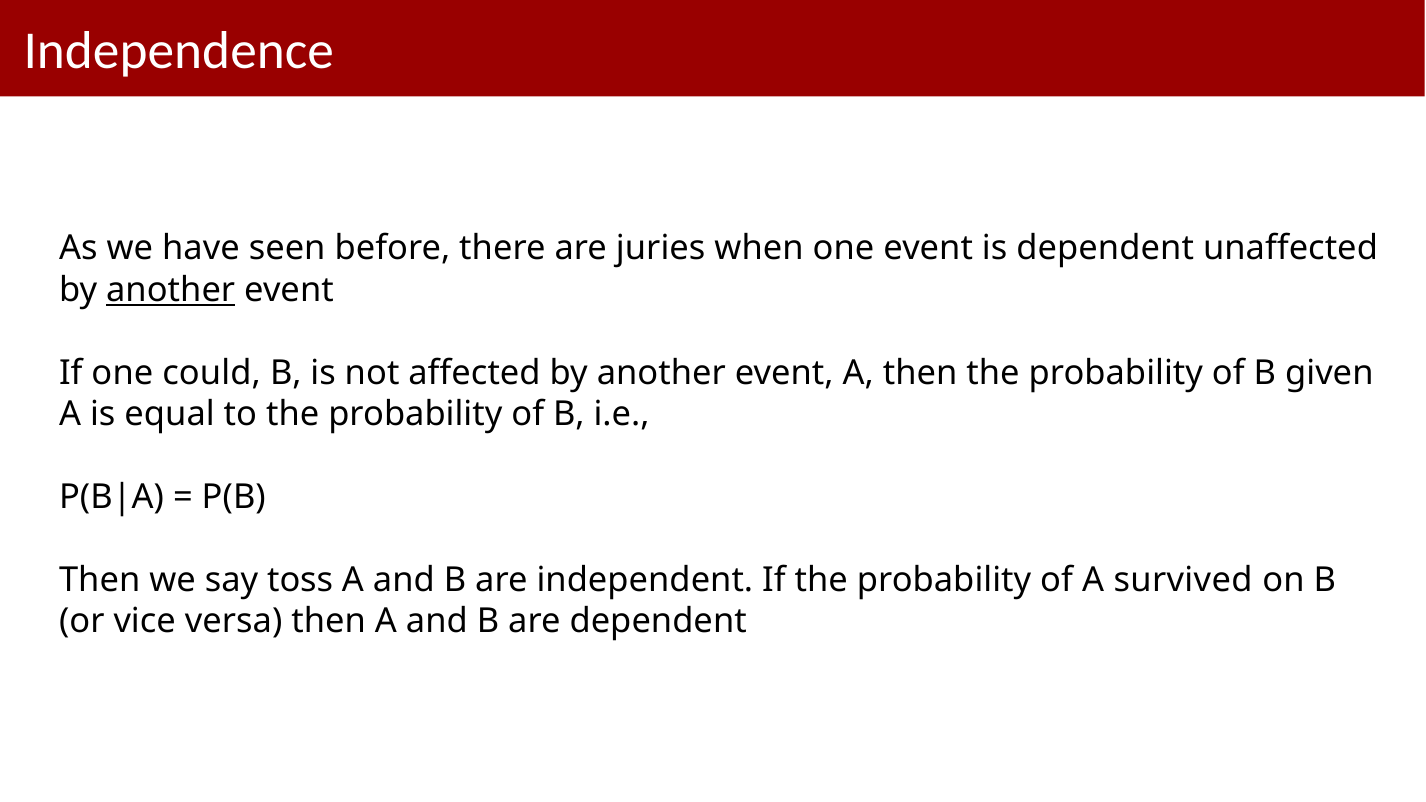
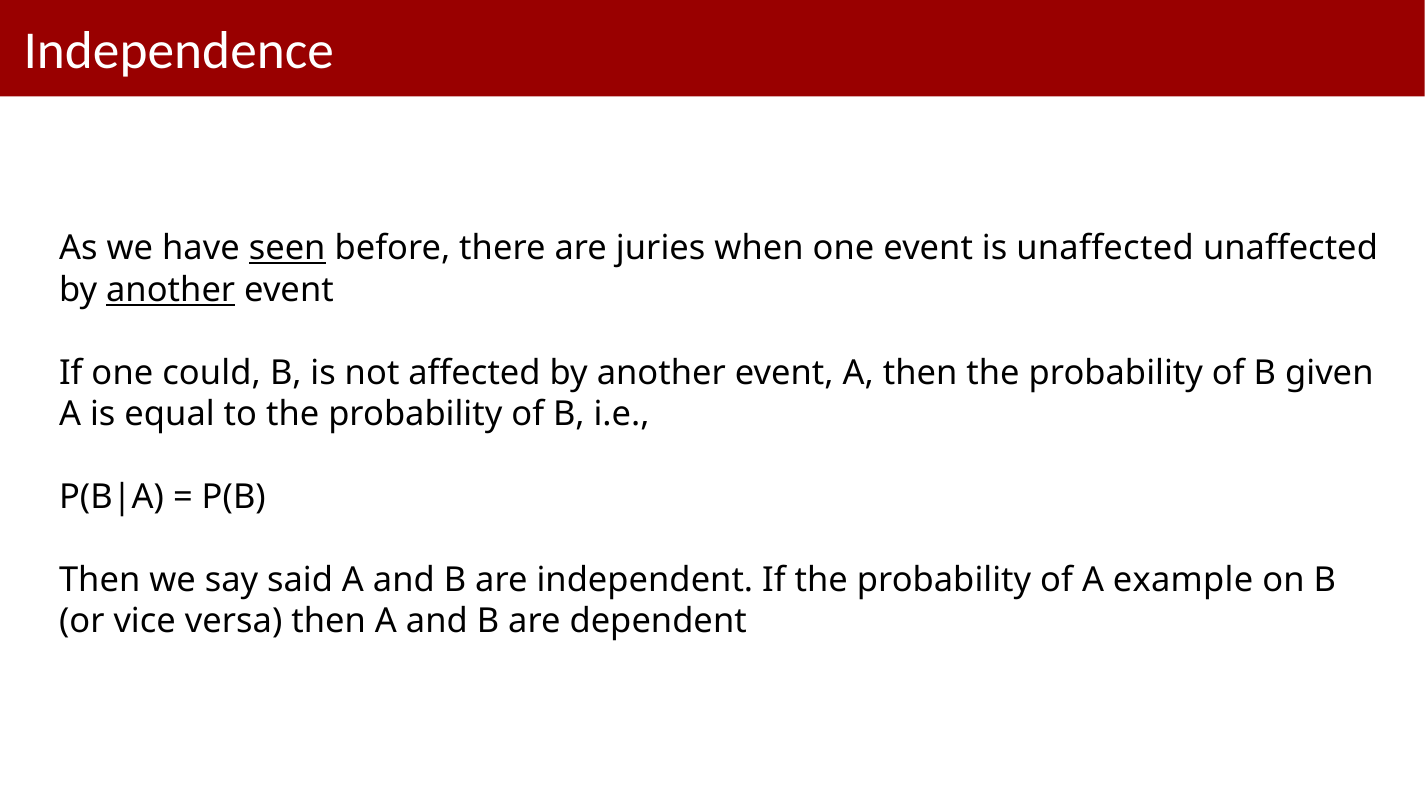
seen underline: none -> present
is dependent: dependent -> unaffected
toss: toss -> said
survived: survived -> example
